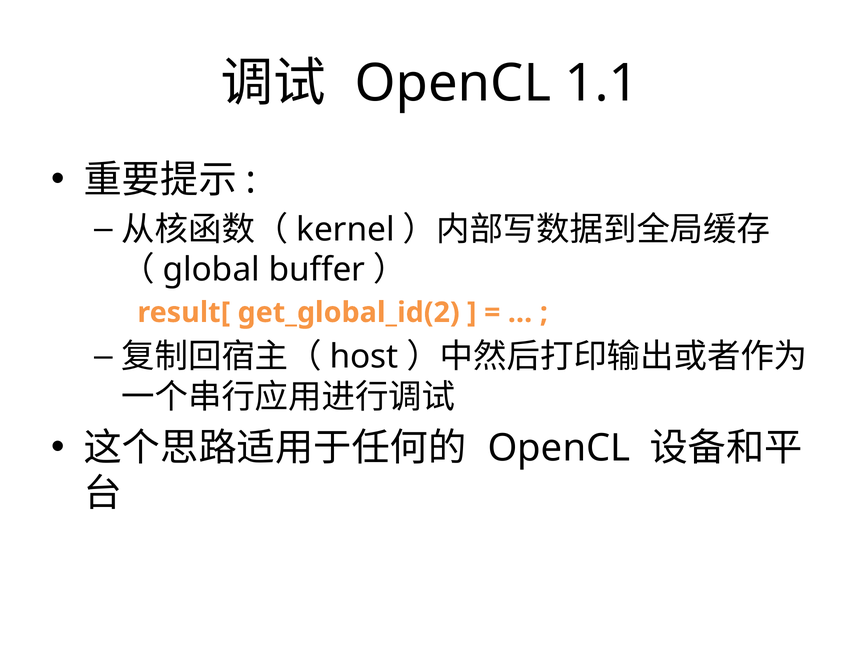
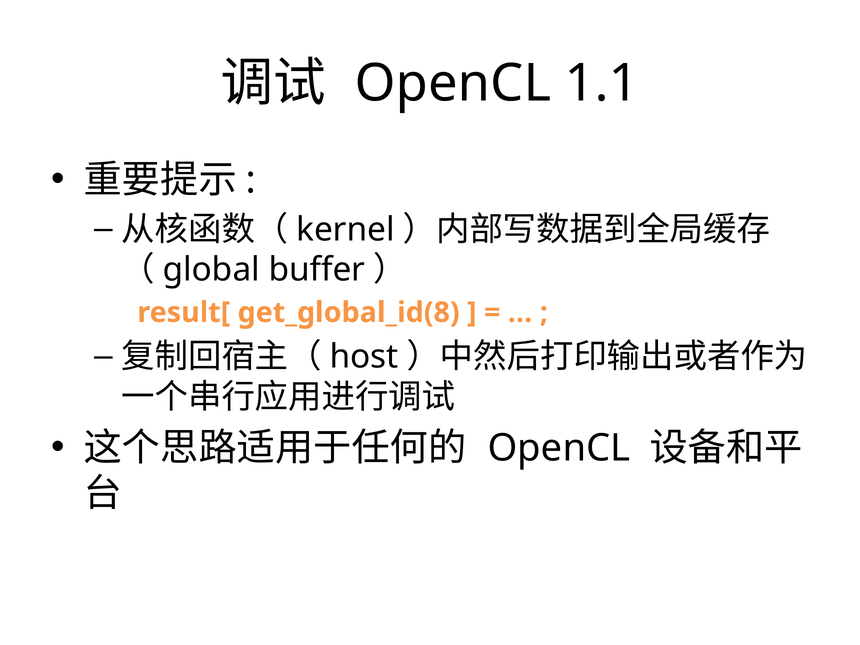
get_global_id(2: get_global_id(2 -> get_global_id(8
